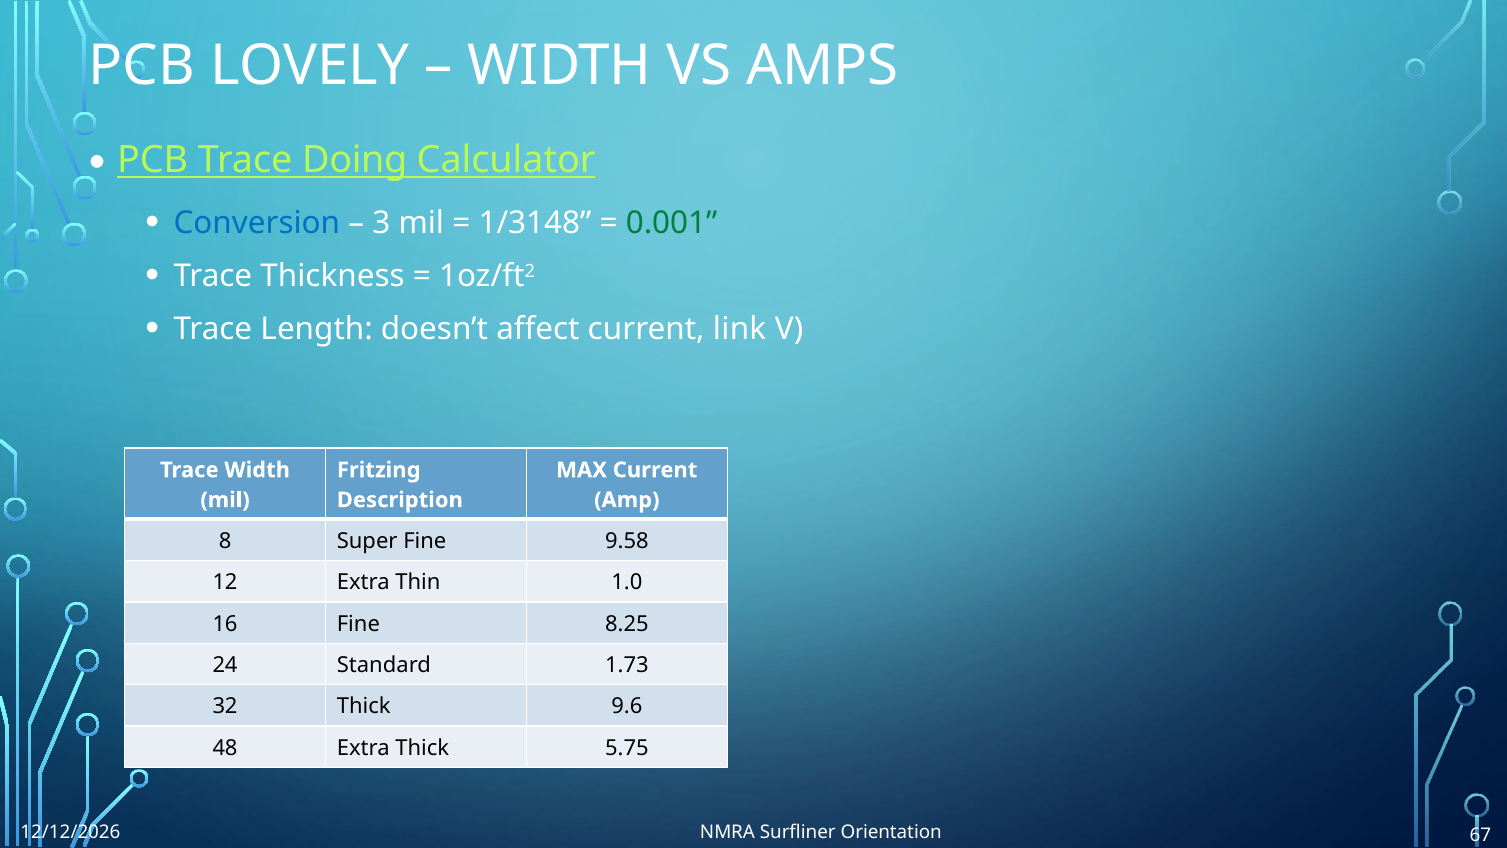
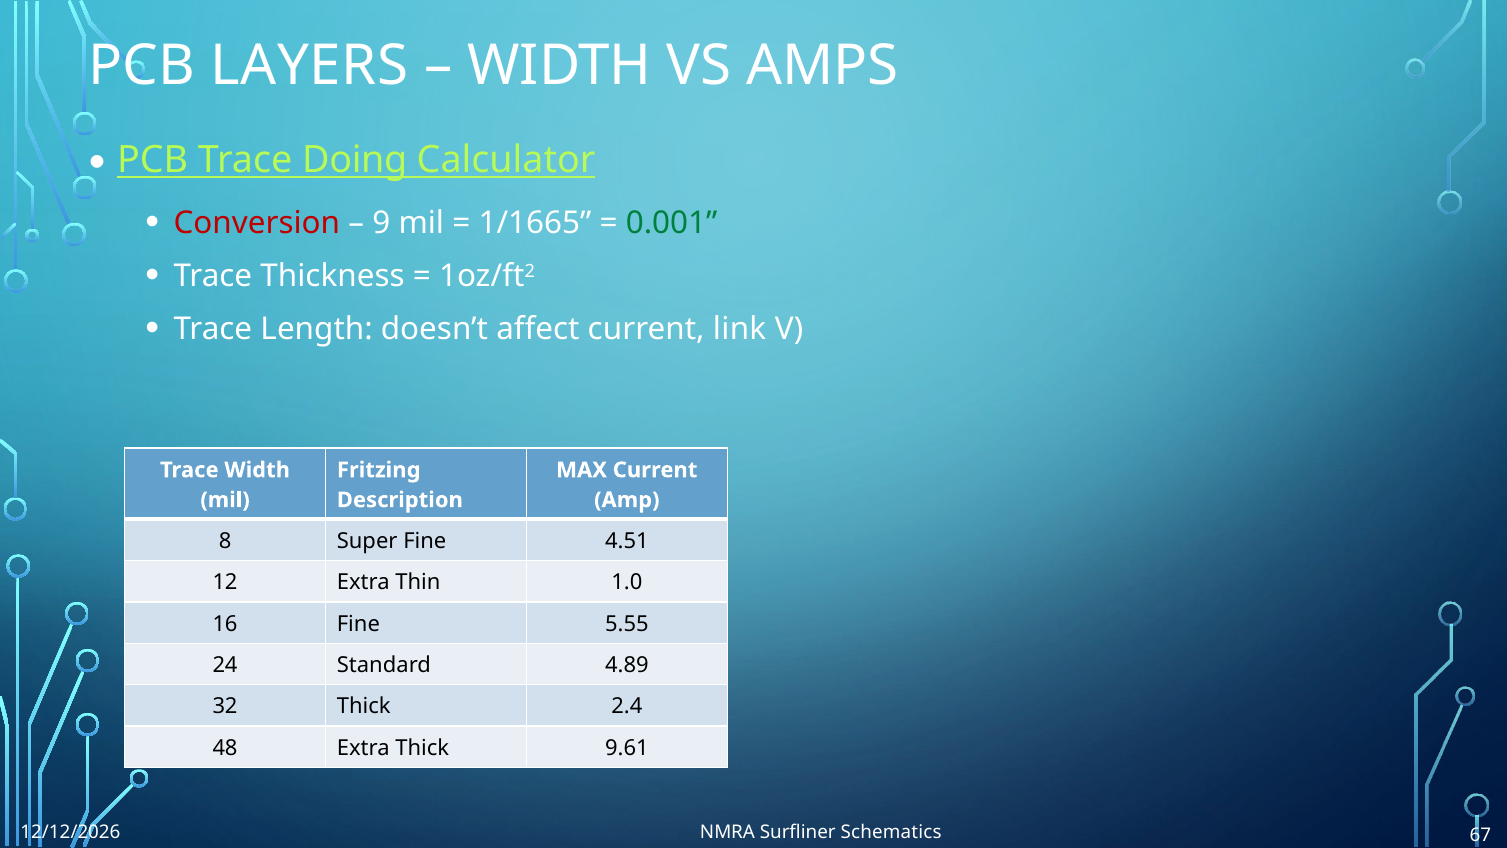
LOVELY: LOVELY -> LAYERS
Conversion colour: blue -> red
3: 3 -> 9
1/3148: 1/3148 -> 1/1665
9.58: 9.58 -> 4.51
8.25: 8.25 -> 5.55
1.73: 1.73 -> 4.89
9.6: 9.6 -> 2.4
5.75: 5.75 -> 9.61
Orientation: Orientation -> Schematics
